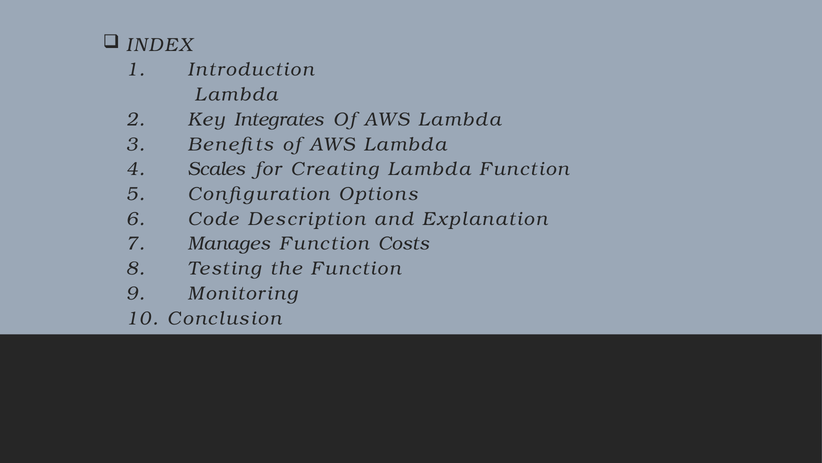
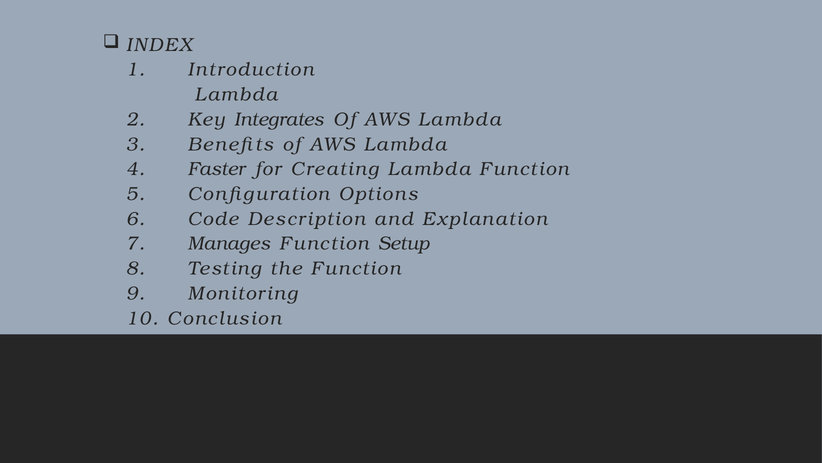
Scales: Scales -> Faster
Costs: Costs -> Setup
